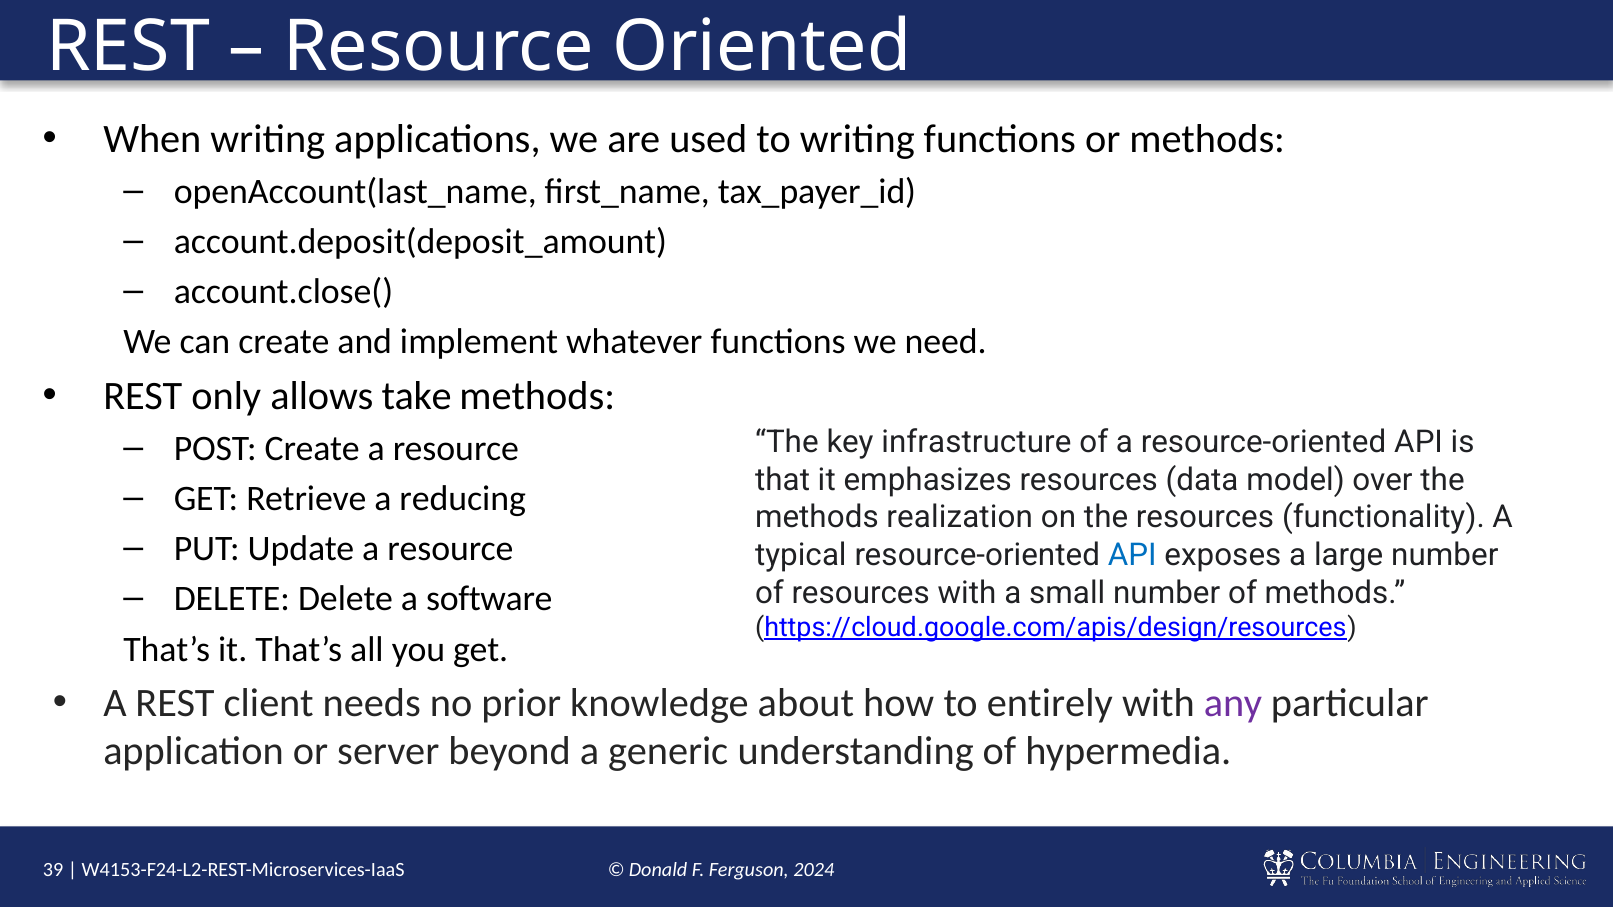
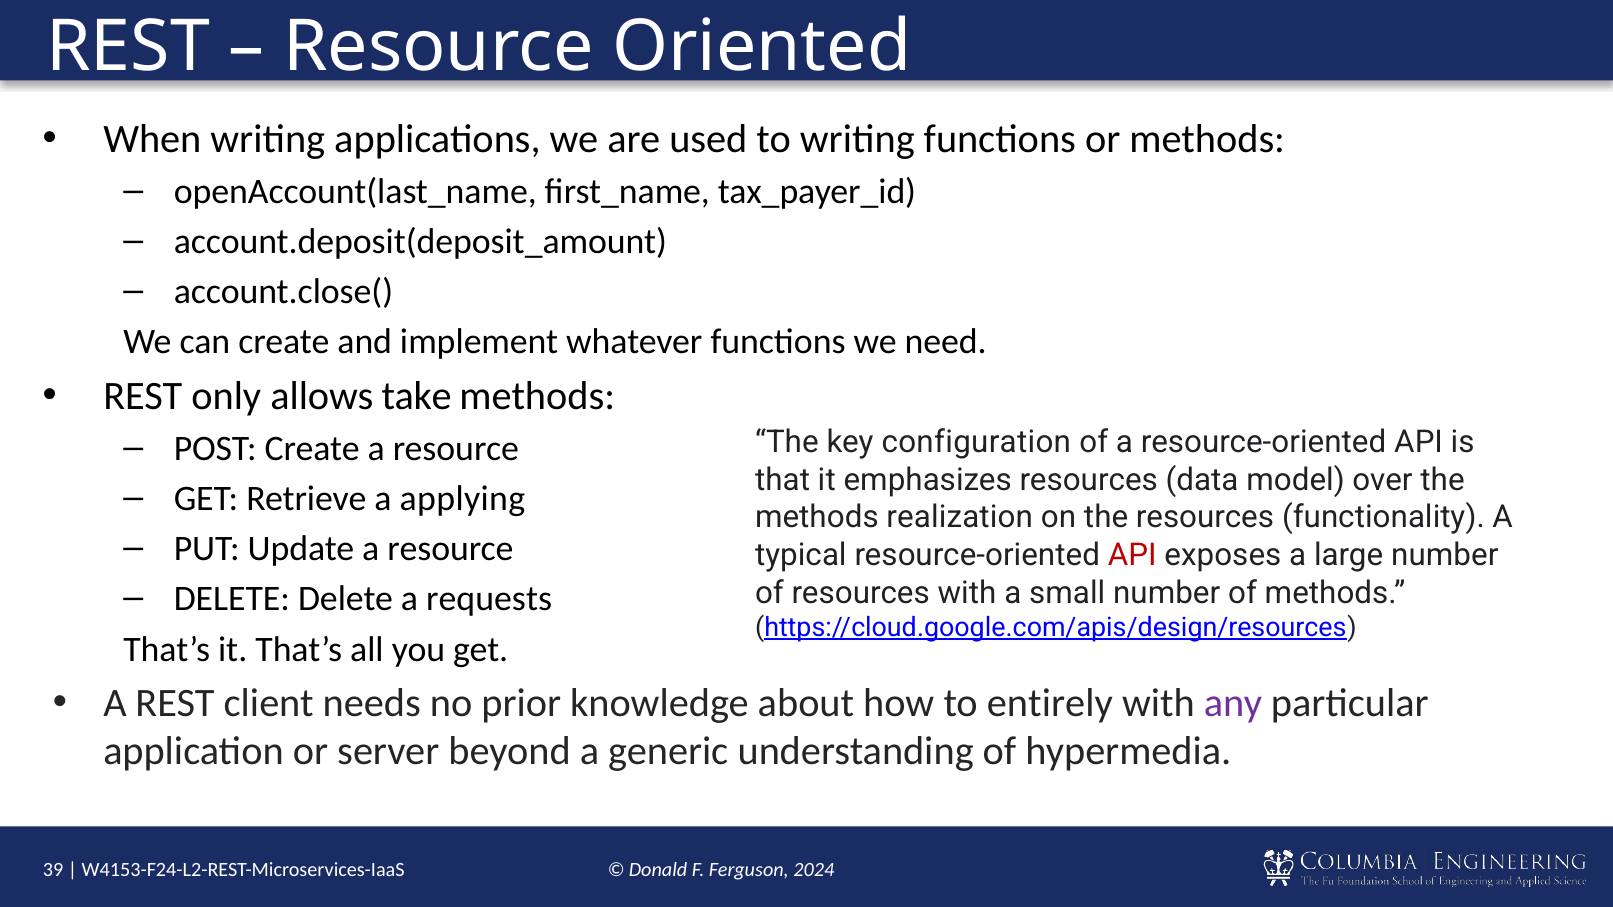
infrastructure: infrastructure -> configuration
reducing: reducing -> applying
API at (1132, 555) colour: blue -> red
software: software -> requests
